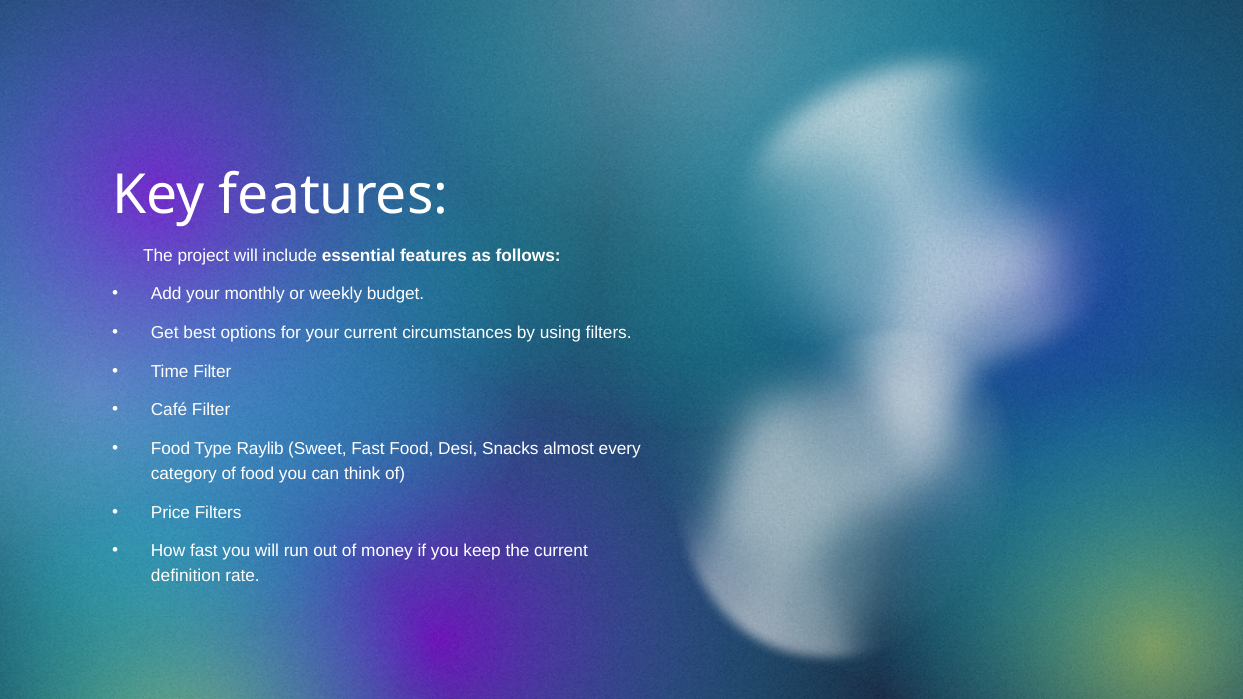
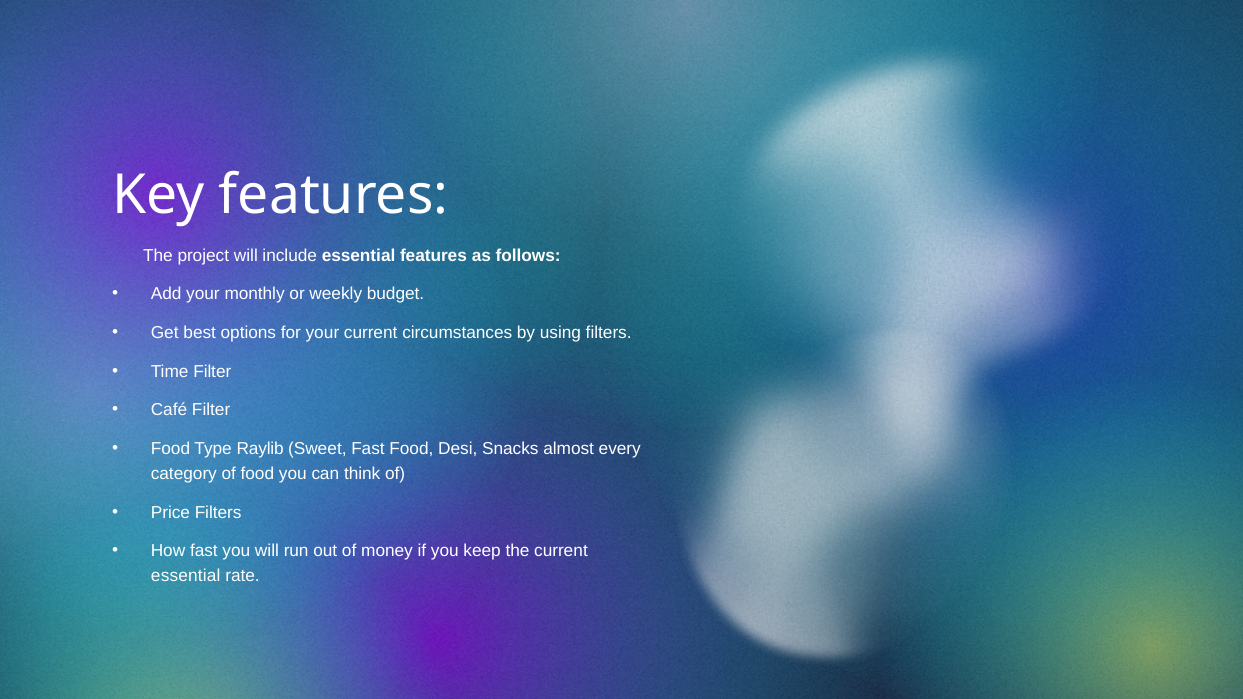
definition at (186, 576): definition -> essential
